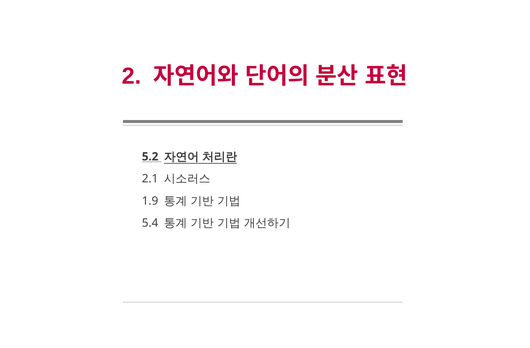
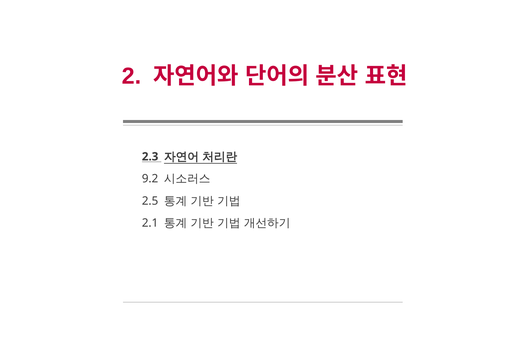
5.2: 5.2 -> 2.3
2.1: 2.1 -> 9.2
1.9: 1.9 -> 2.5
5.4: 5.4 -> 2.1
